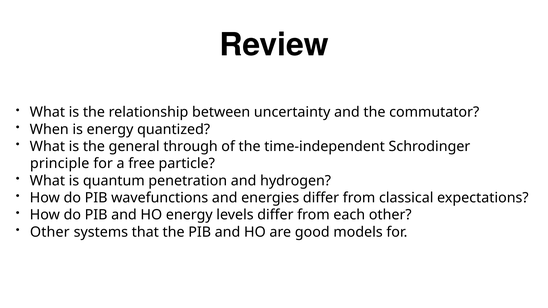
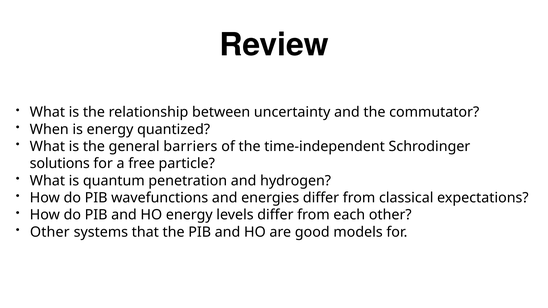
through: through -> barriers
principle: principle -> solutions
